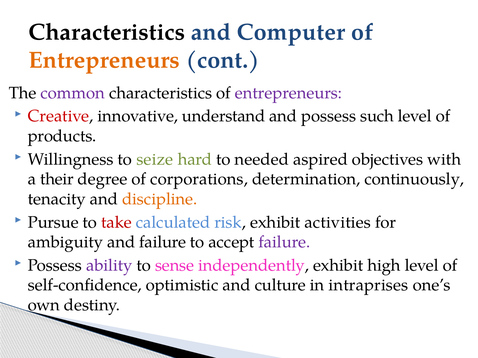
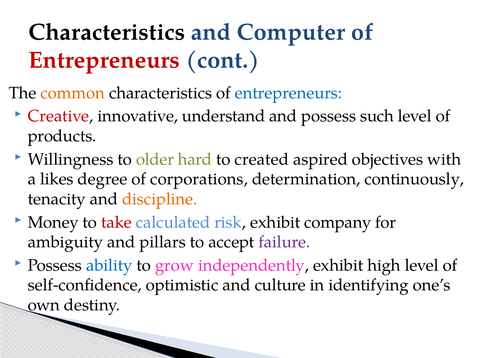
Entrepreneurs at (104, 60) colour: orange -> red
common colour: purple -> orange
entrepreneurs at (289, 93) colour: purple -> blue
seize: seize -> older
needed: needed -> created
their: their -> likes
Pursue: Pursue -> Money
activities: activities -> company
and failure: failure -> pillars
ability colour: purple -> blue
sense: sense -> grow
intraprises: intraprises -> identifying
